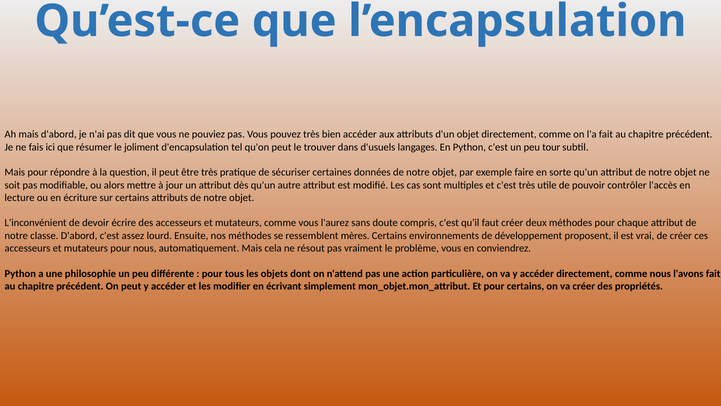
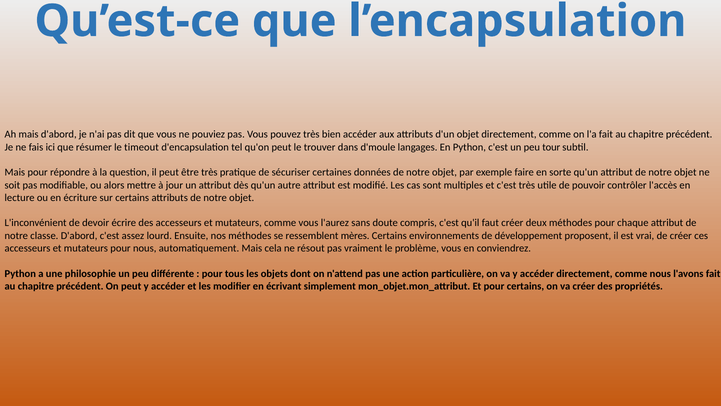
joliment: joliment -> timeout
d'usuels: d'usuels -> d'moule
